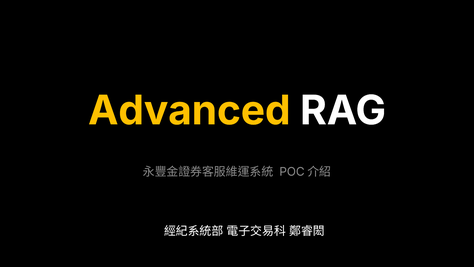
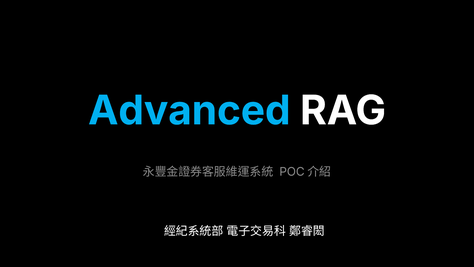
Advanced colour: yellow -> light blue
